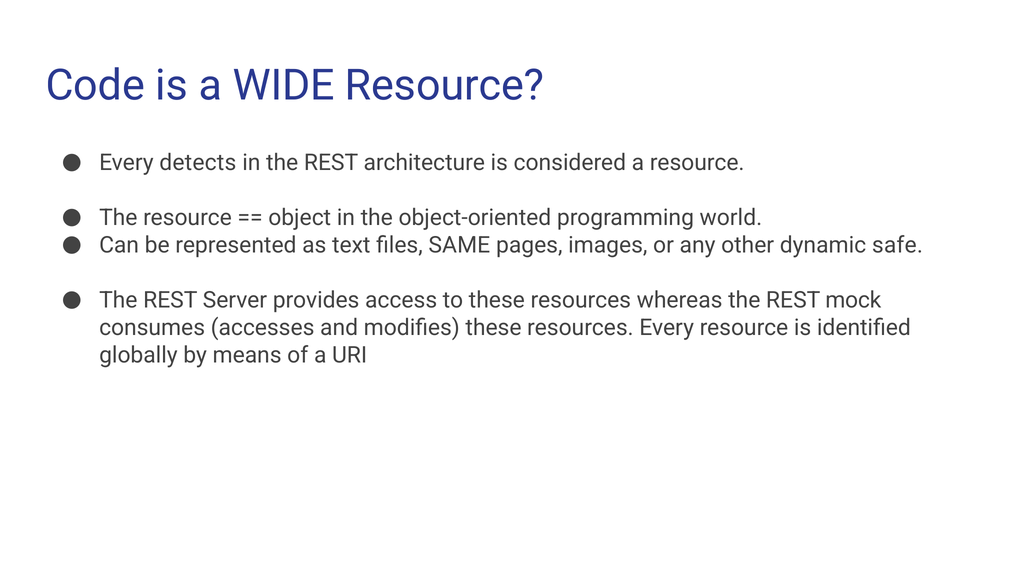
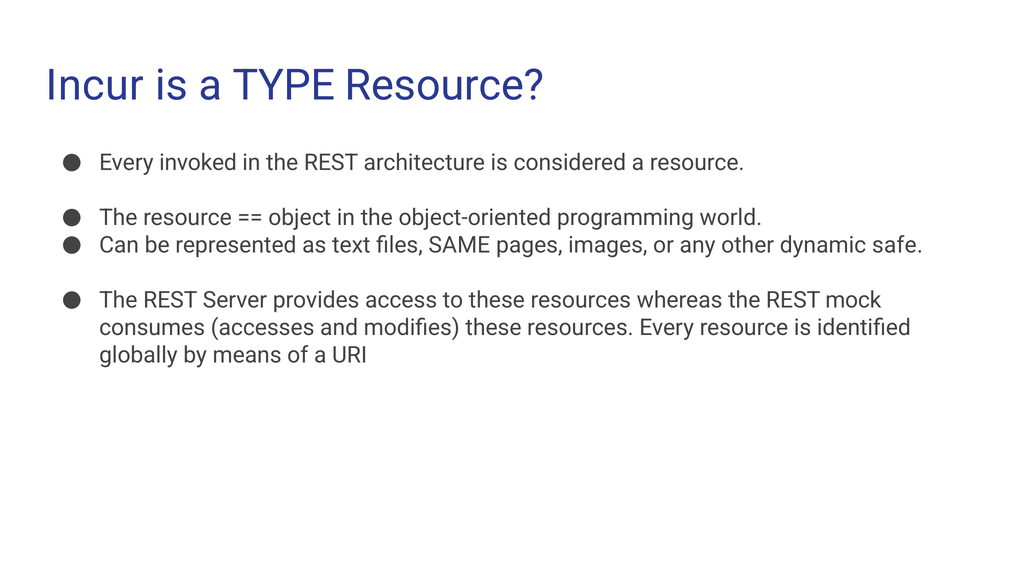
Code: Code -> Incur
WIDE: WIDE -> TYPE
detects: detects -> invoked
